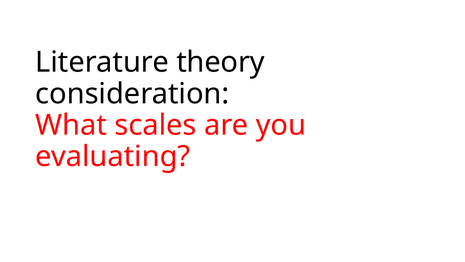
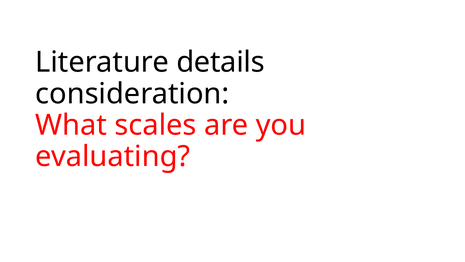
theory: theory -> details
